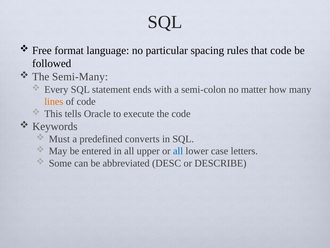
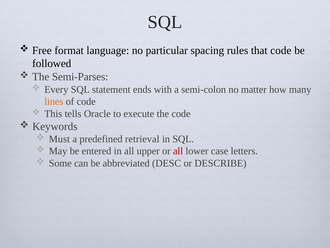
Semi-Many: Semi-Many -> Semi-Parses
converts: converts -> retrieval
all at (178, 151) colour: blue -> red
